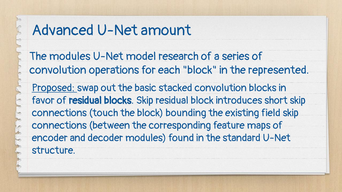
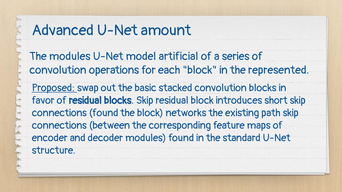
research: research -> artificial
connections touch: touch -> found
bounding: bounding -> networks
field: field -> path
